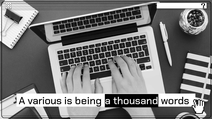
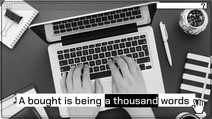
various: various -> bought
